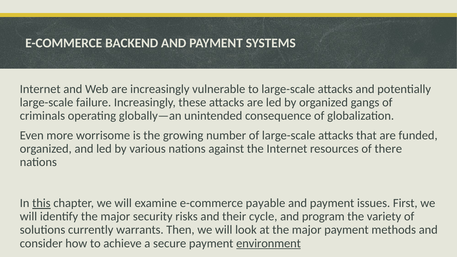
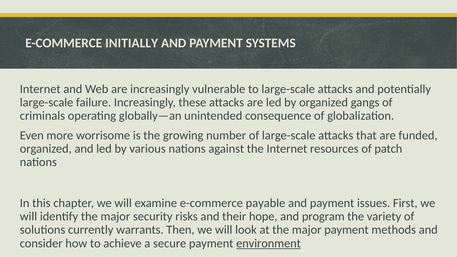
BACKEND: BACKEND -> INITIALLY
there: there -> patch
this underline: present -> none
cycle: cycle -> hope
